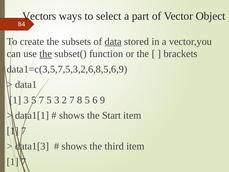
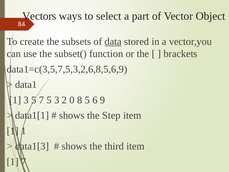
the at (46, 54) underline: present -> none
2 7: 7 -> 0
Start: Start -> Step
7 at (24, 131): 7 -> 1
